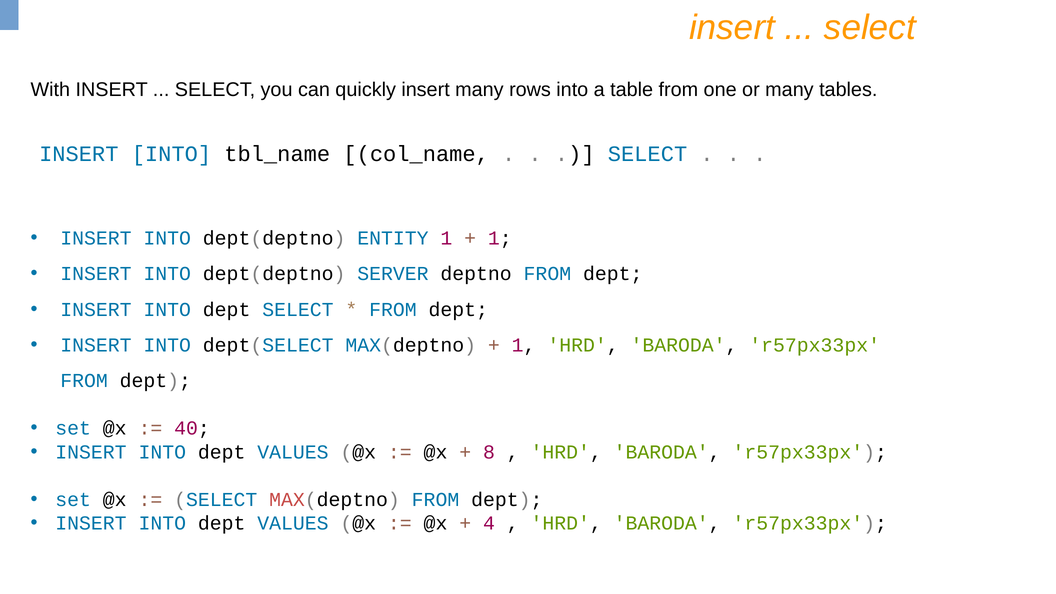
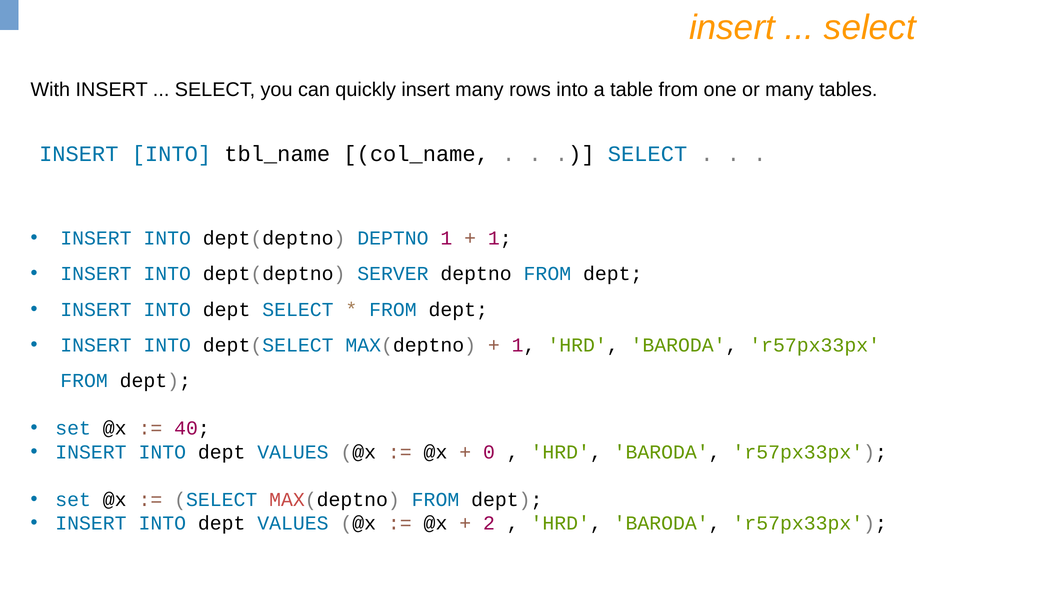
dept(deptno ENTITY: ENTITY -> DEPTNO
8: 8 -> 0
4: 4 -> 2
